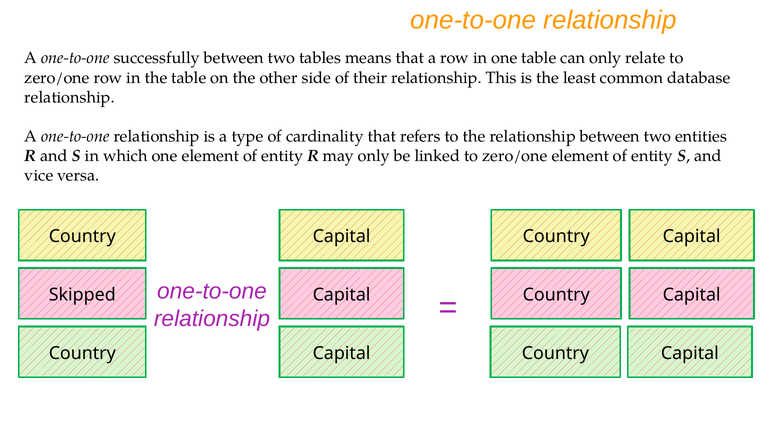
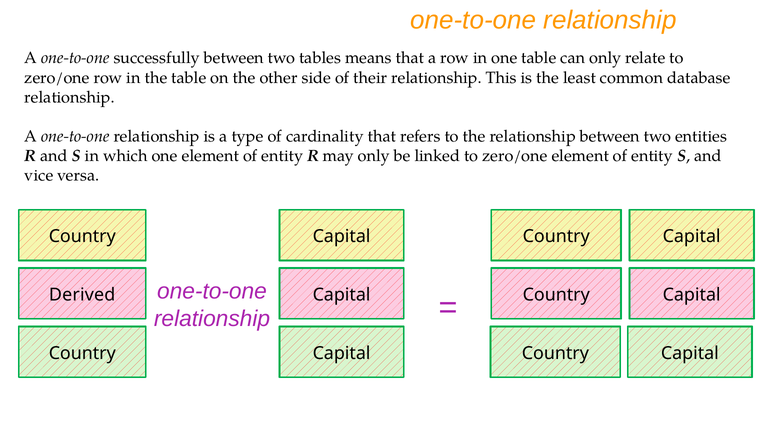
Skipped: Skipped -> Derived
